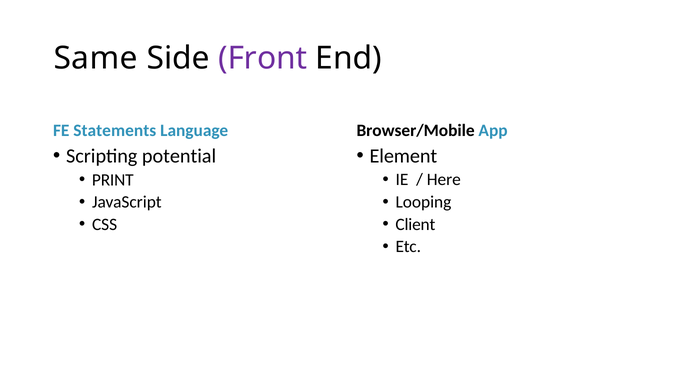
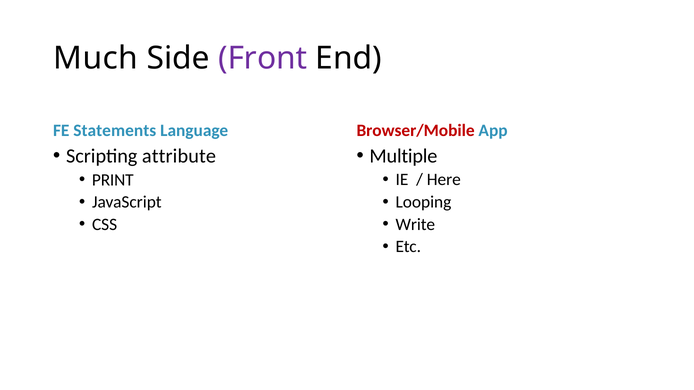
Same: Same -> Much
Browser/Mobile colour: black -> red
Element: Element -> Multiple
potential: potential -> attribute
Client: Client -> Write
